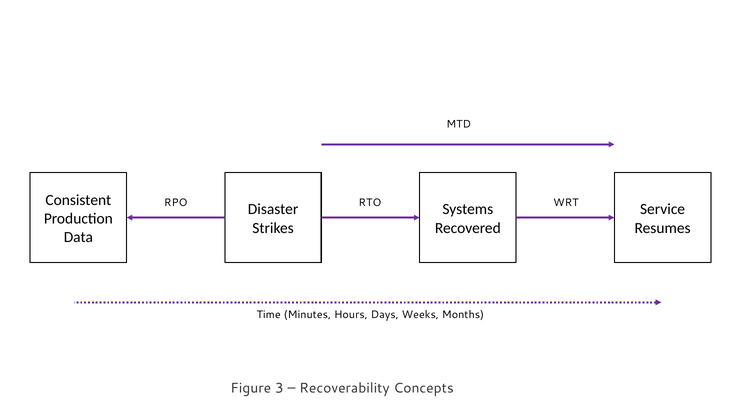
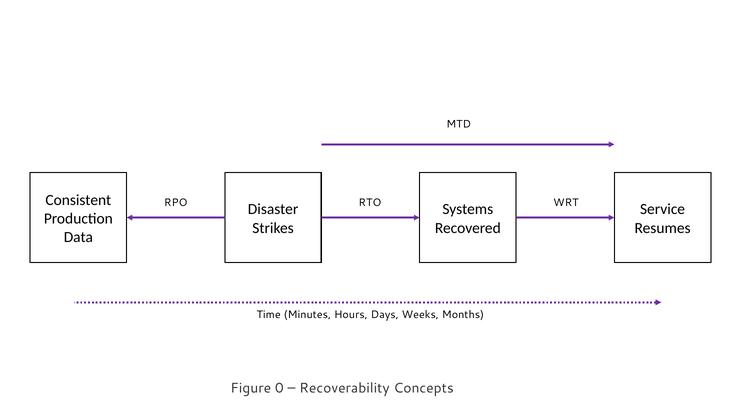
3: 3 -> 0
